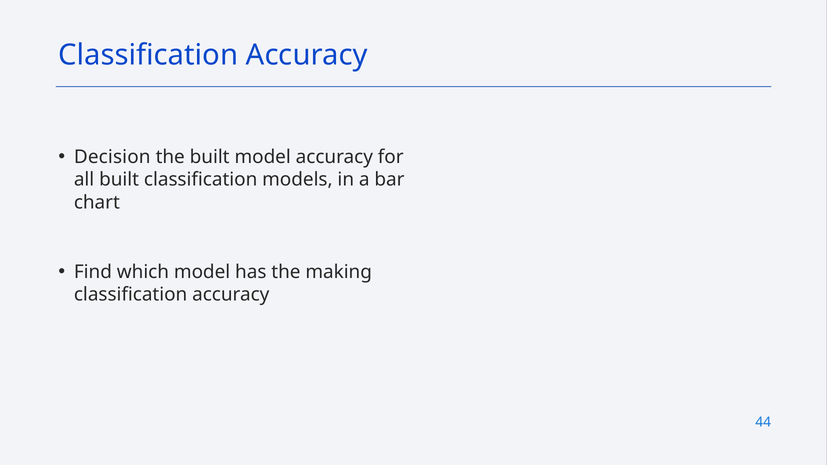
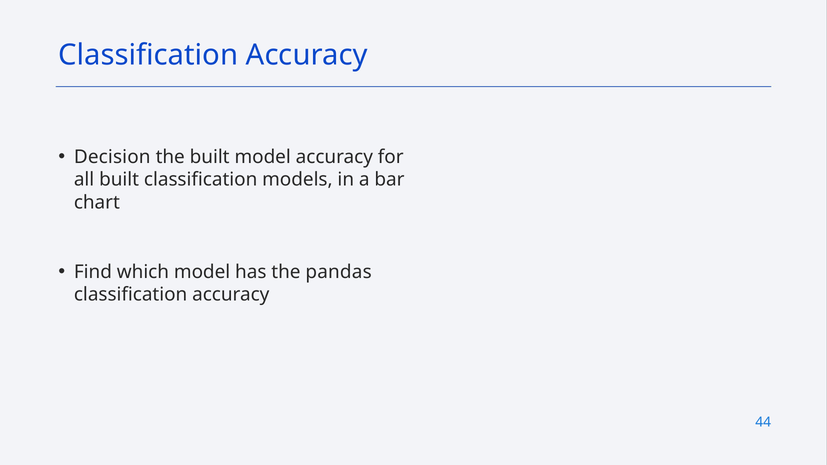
making: making -> pandas
